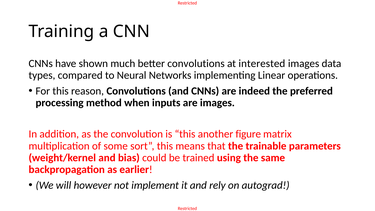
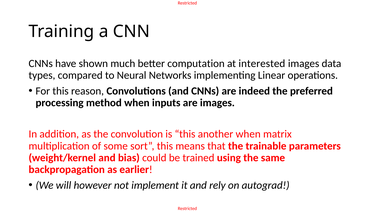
better convolutions: convolutions -> computation
another figure: figure -> when
